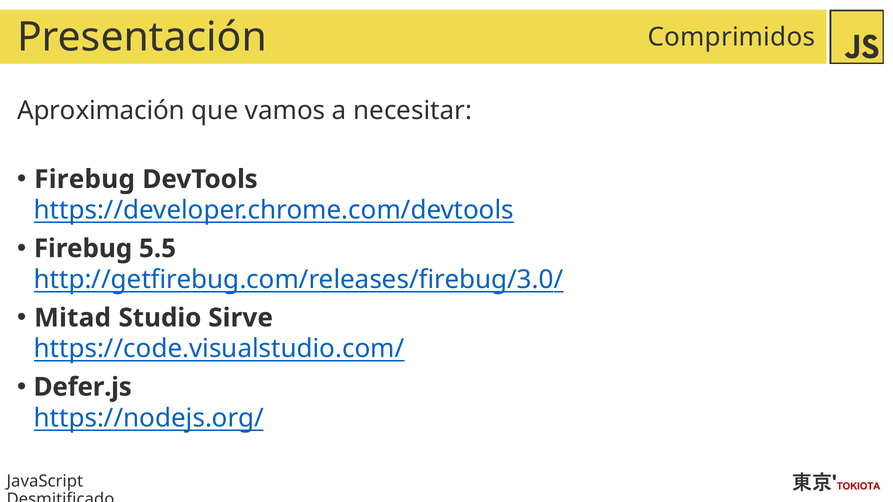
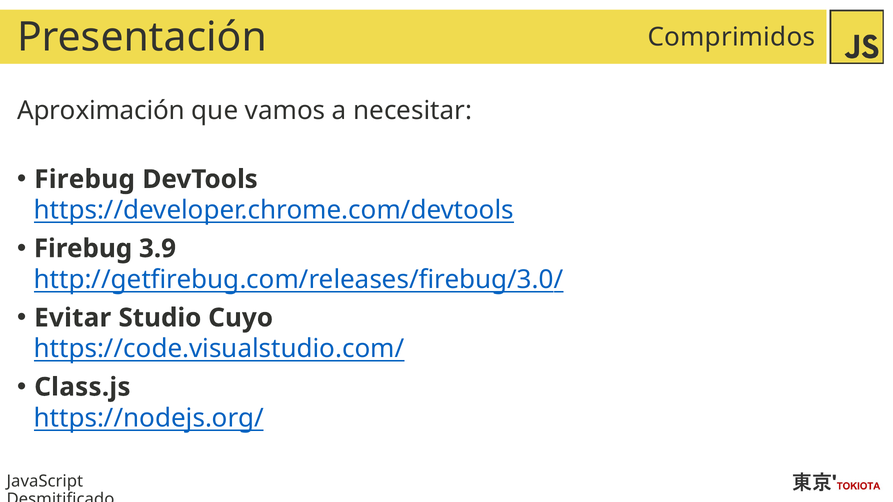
5.5: 5.5 -> 3.9
Mitad: Mitad -> Evitar
Sirve: Sirve -> Cuyo
Defer.js: Defer.js -> Class.js
